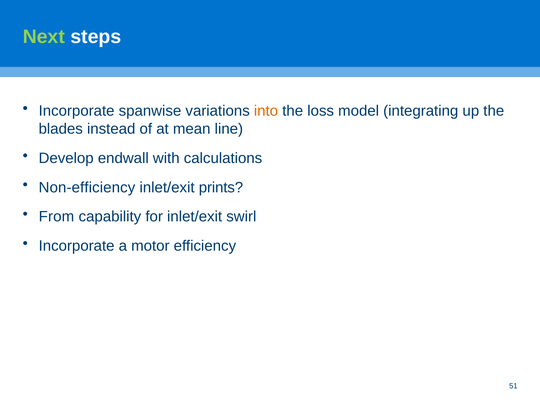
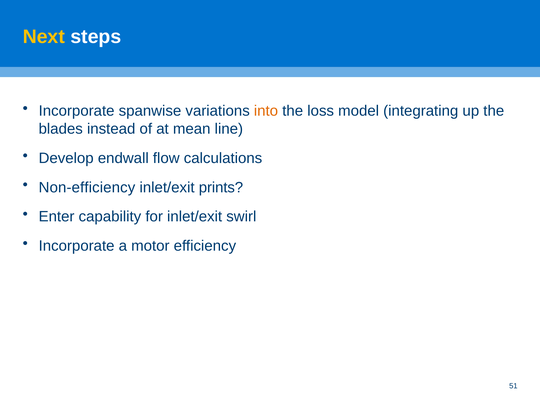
Next colour: light green -> yellow
with: with -> flow
From: From -> Enter
